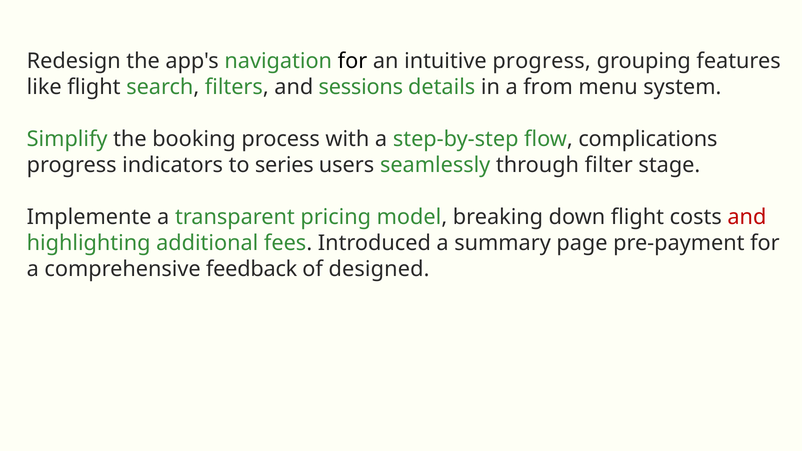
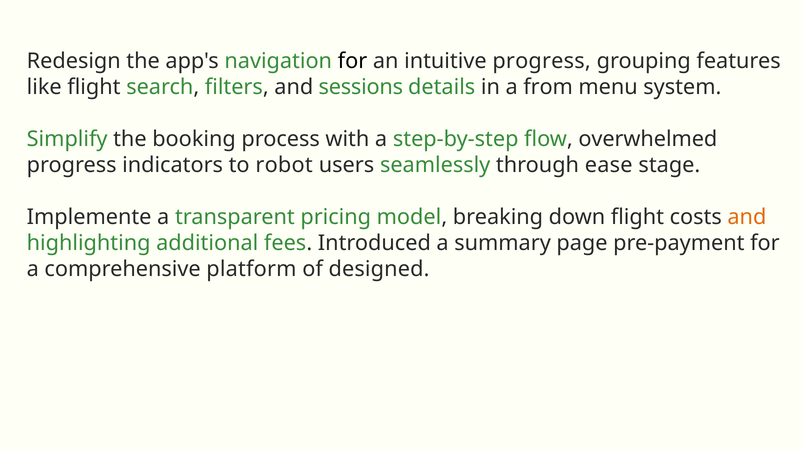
complications: complications -> overwhelmed
series: series -> robot
filter: filter -> ease
and at (747, 217) colour: red -> orange
feedback: feedback -> platform
